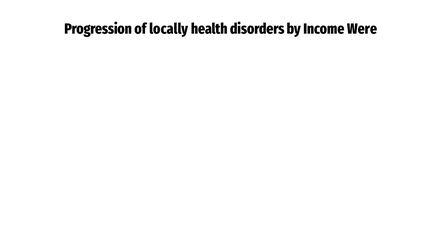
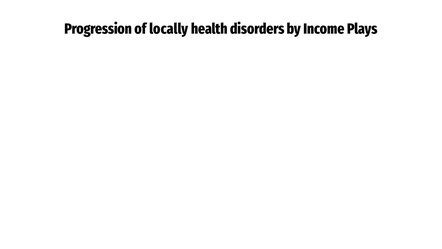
Were: Were -> Plays
